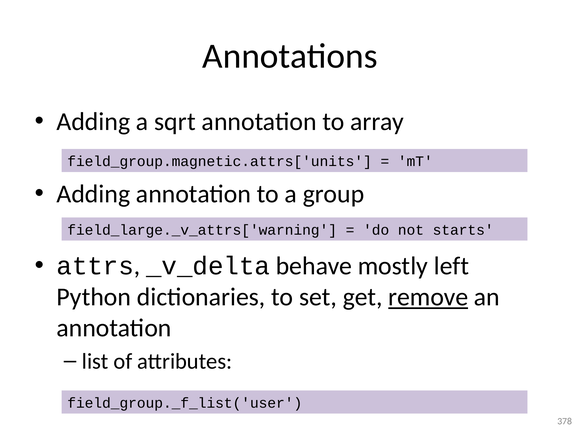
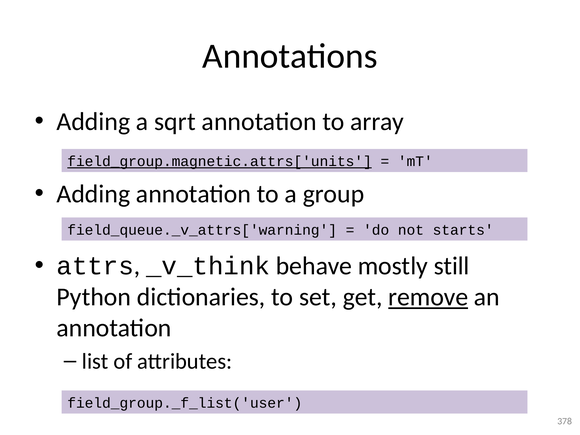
field_group.magnetic.attrs['units underline: none -> present
field_large._v_attrs['warning: field_large._v_attrs['warning -> field_queue._v_attrs['warning
_v_delta: _v_delta -> _v_think
left: left -> still
